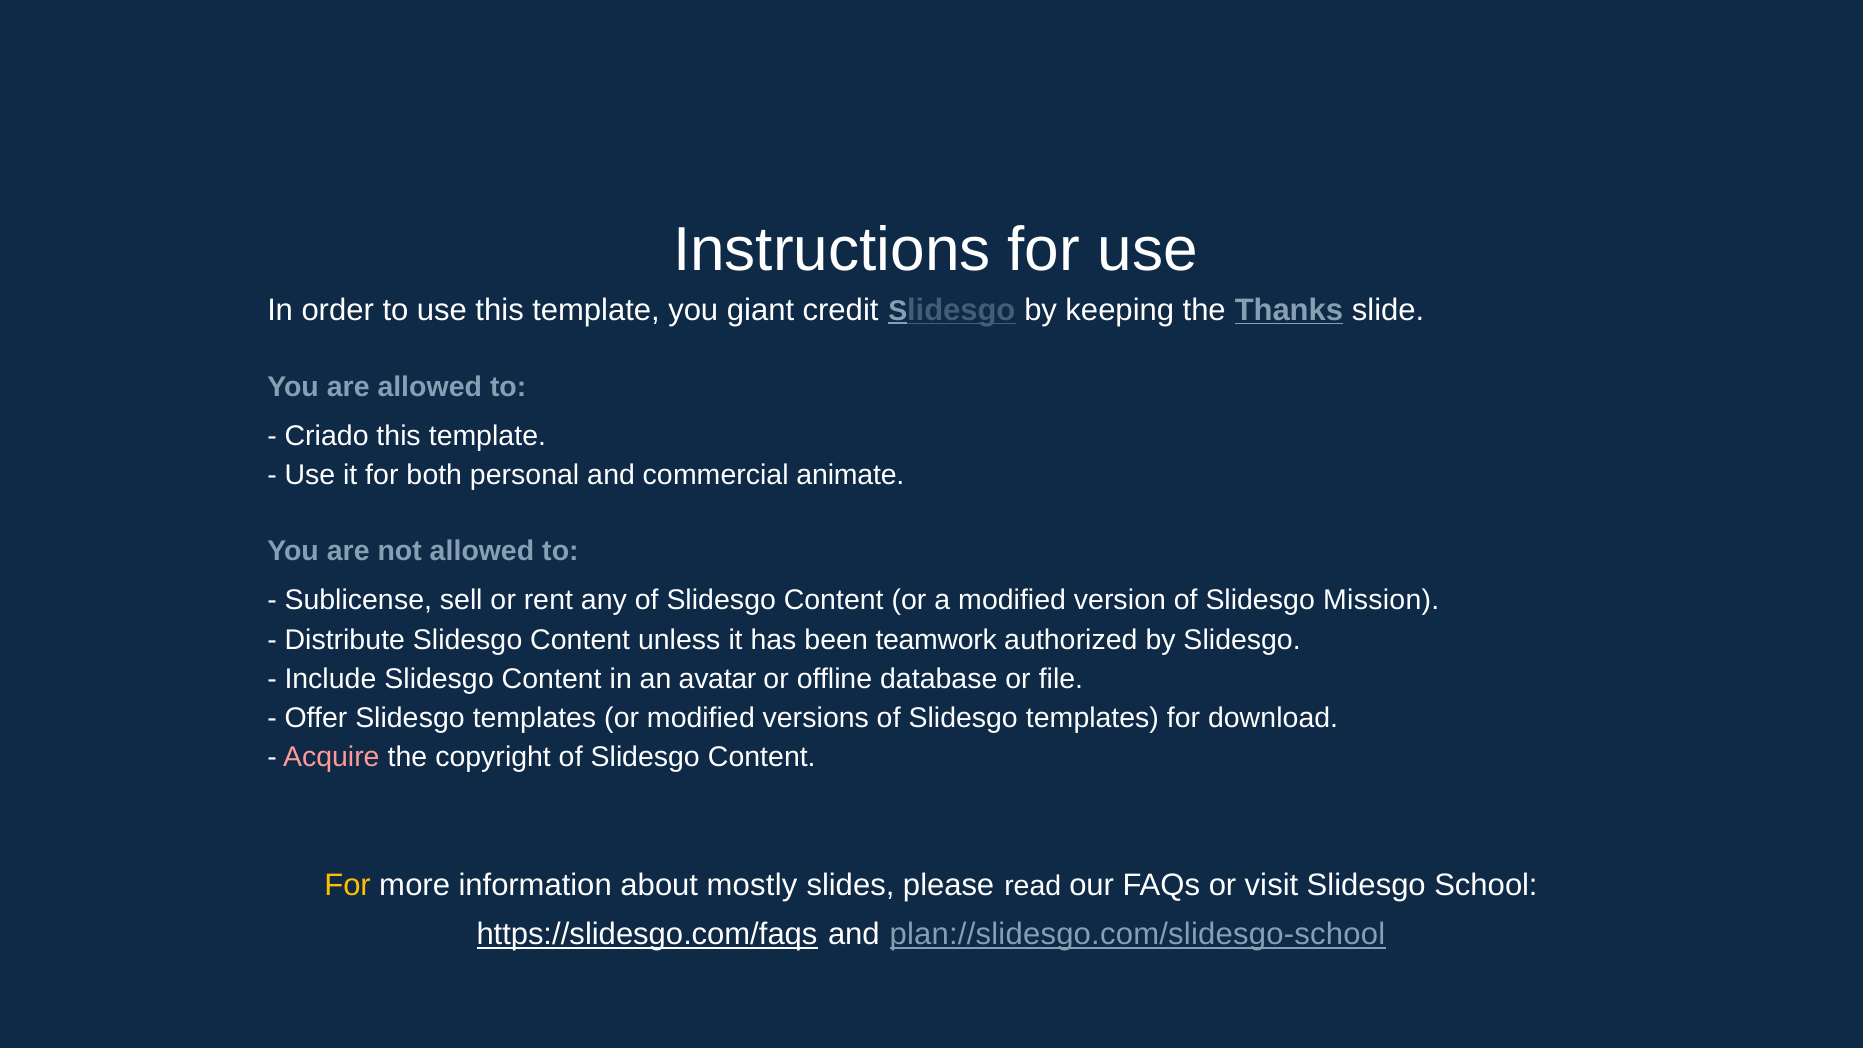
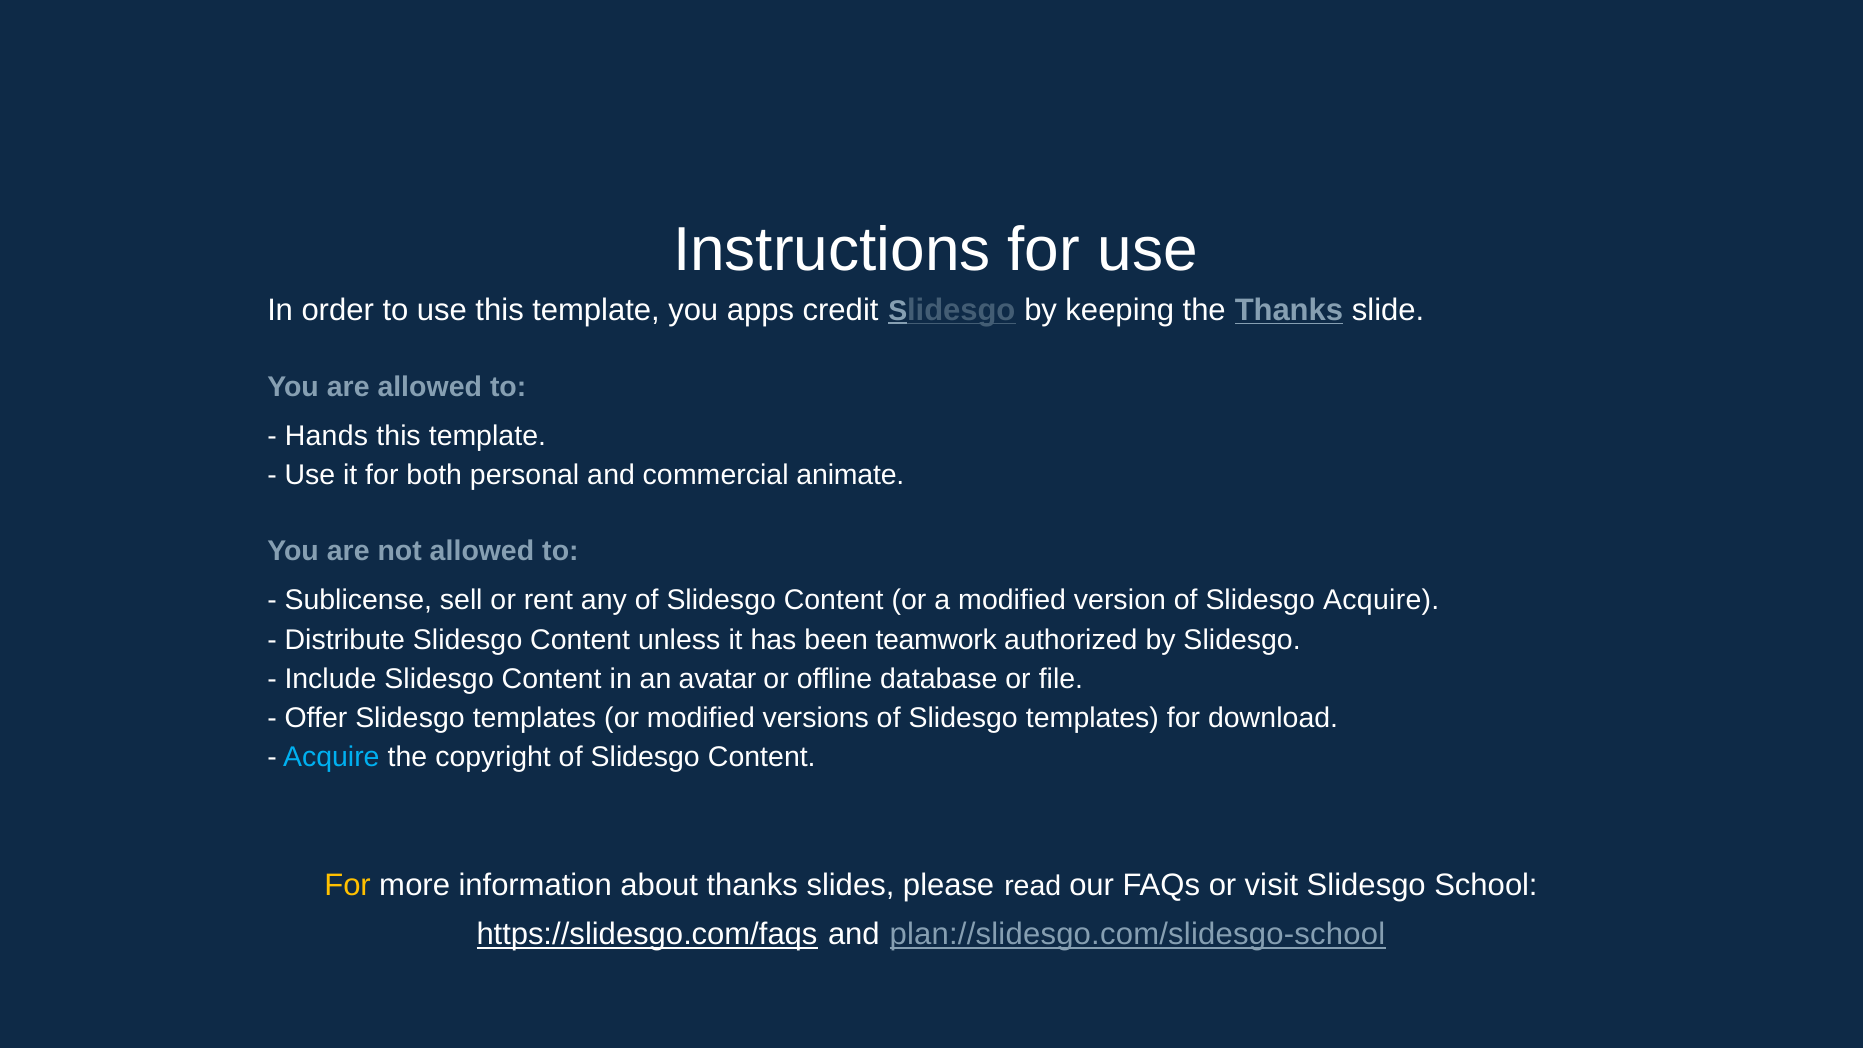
giant: giant -> apps
Criado: Criado -> Hands
Slidesgo Mission: Mission -> Acquire
Acquire at (331, 758) colour: pink -> light blue
about mostly: mostly -> thanks
